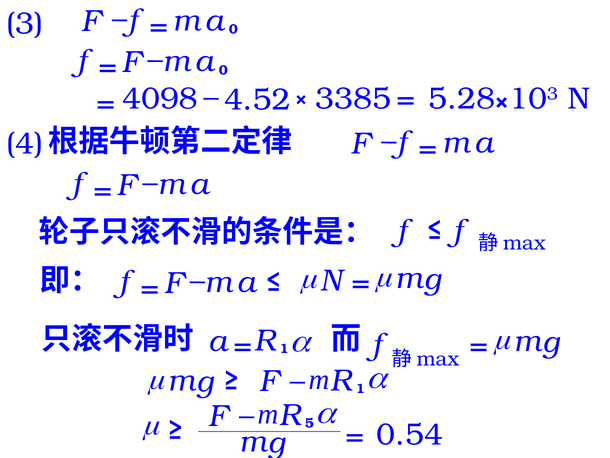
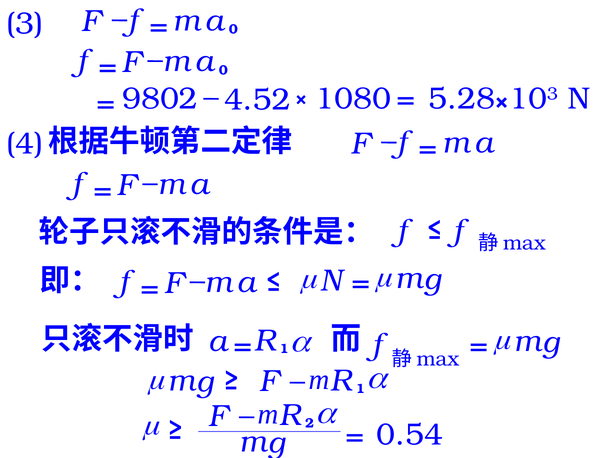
4098: 4098 -> 9802
3385: 3385 -> 1080
5: 5 -> 2
